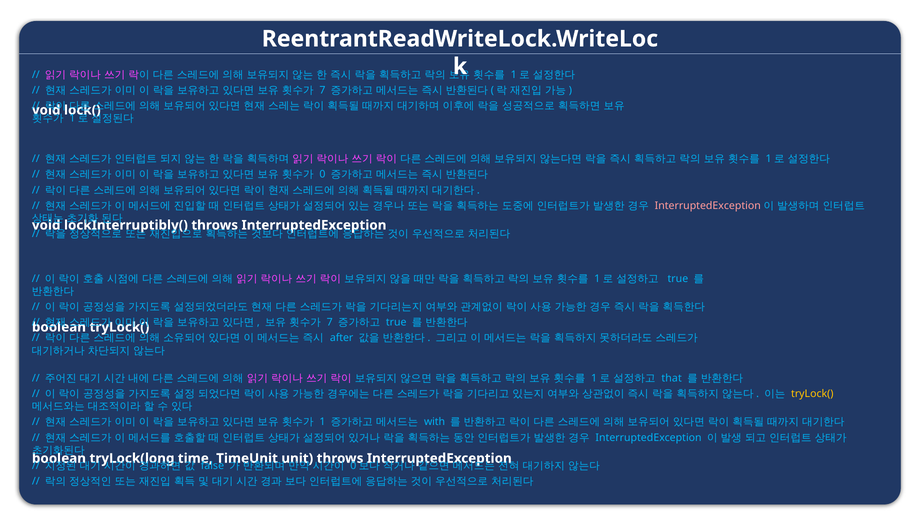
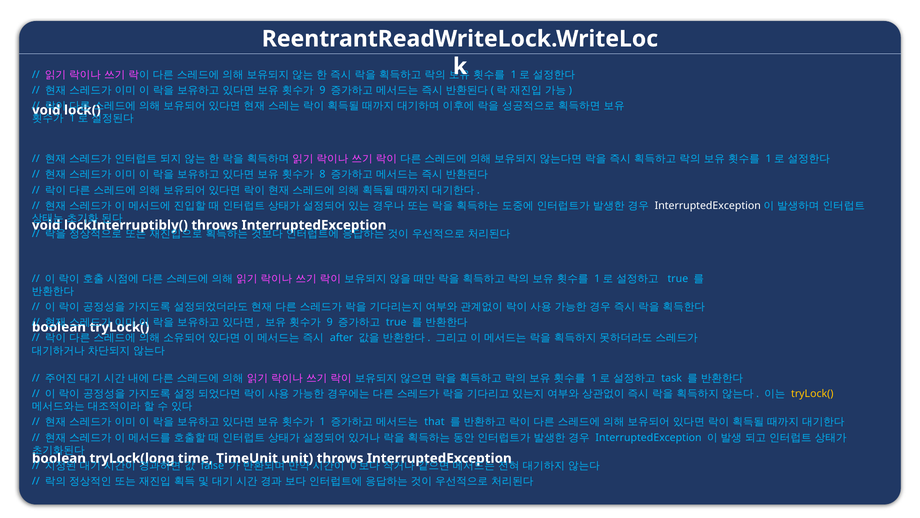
7 at (322, 90): 7 -> 9
0: 0 -> 8
InterruptedException at (708, 205) colour: pink -> white
7 at (330, 322): 7 -> 9
that: that -> task
with: with -> that
